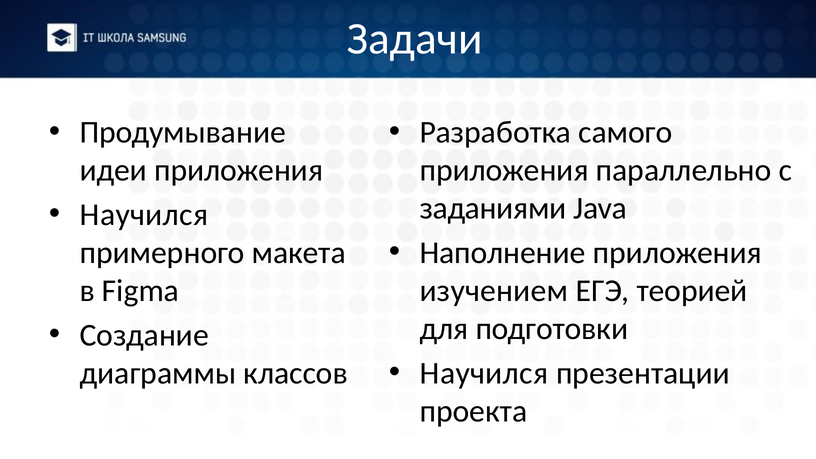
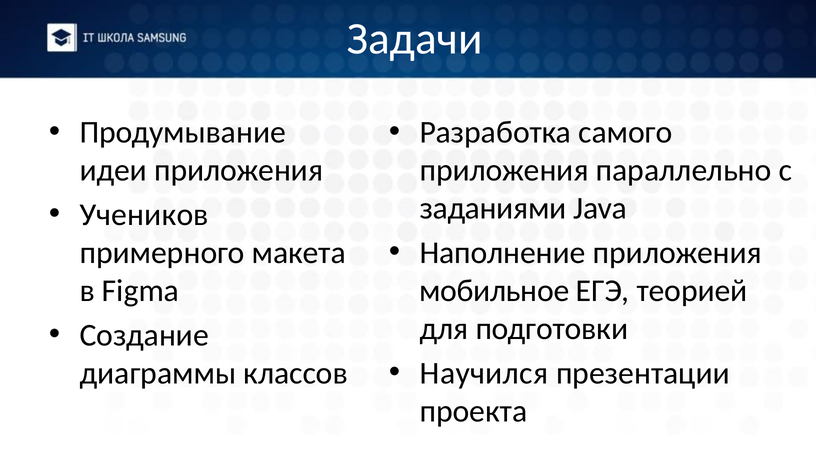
Научился at (144, 215): Научился -> Учеников
изучением: изучением -> мобильное
